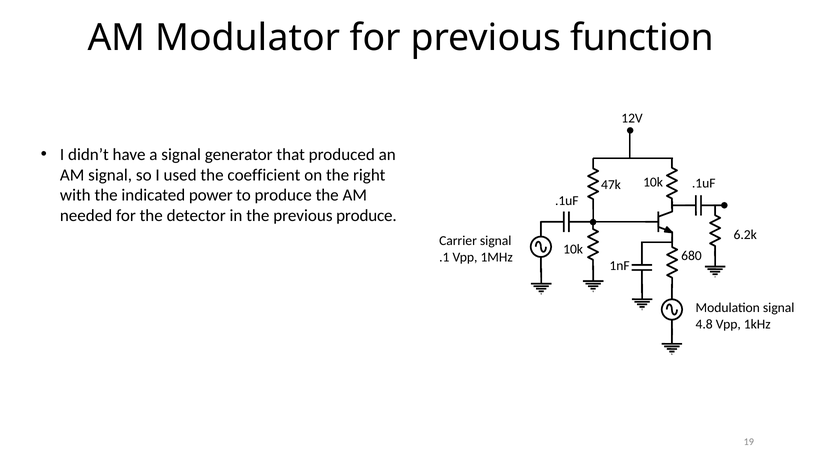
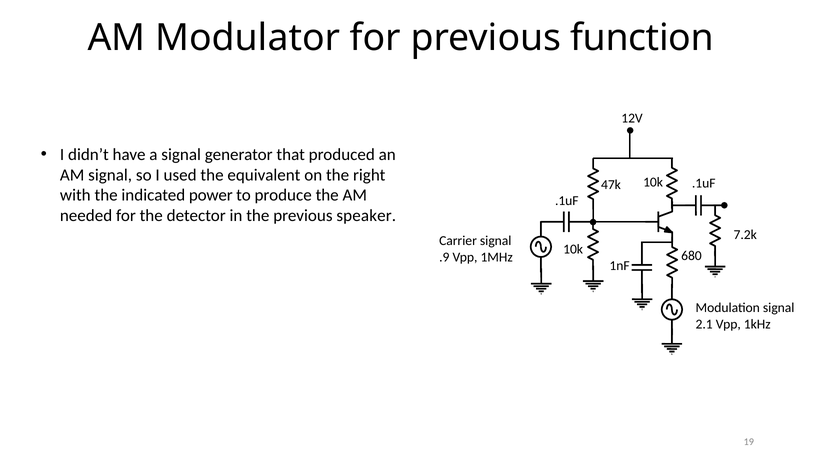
coefficient: coefficient -> equivalent
previous produce: produce -> speaker
6.2k: 6.2k -> 7.2k
.1: .1 -> .9
4.8: 4.8 -> 2.1
